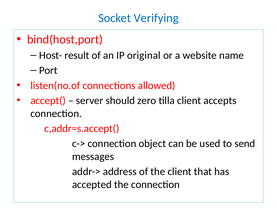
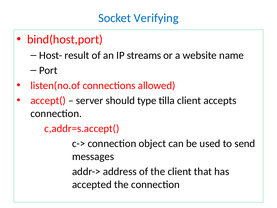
original: original -> streams
zero: zero -> type
